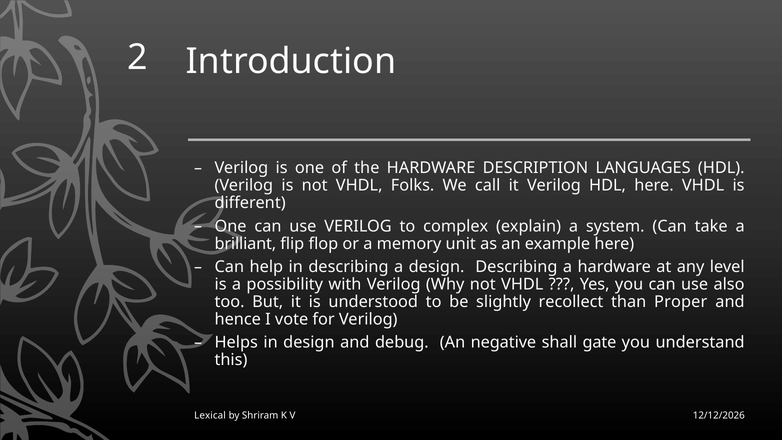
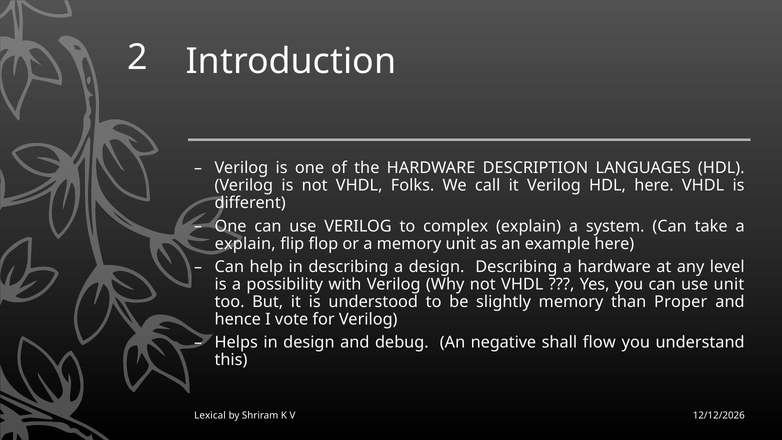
brilliant at (245, 244): brilliant -> explain
use also: also -> unit
slightly recollect: recollect -> memory
gate: gate -> flow
